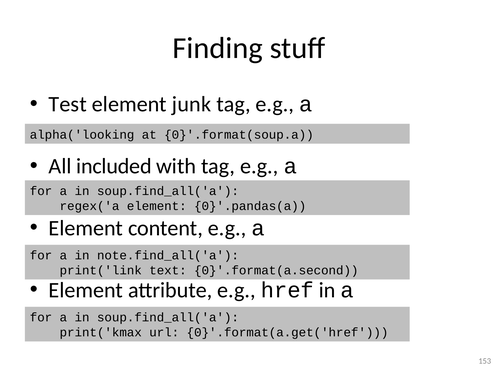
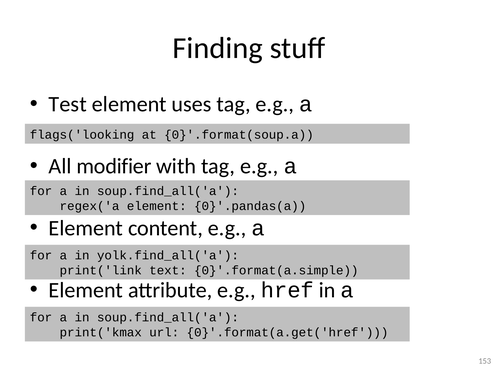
junk: junk -> uses
alpha('looking: alpha('looking -> flags('looking
included: included -> modifier
note.find_all('a: note.find_all('a -> yolk.find_all('a
0}'.format(a.second: 0}'.format(a.second -> 0}'.format(a.simple
